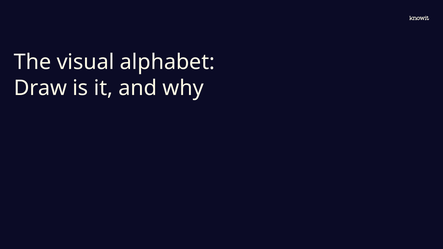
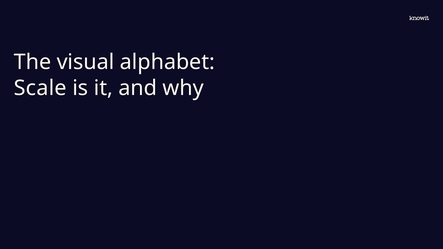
Draw: Draw -> Scale
